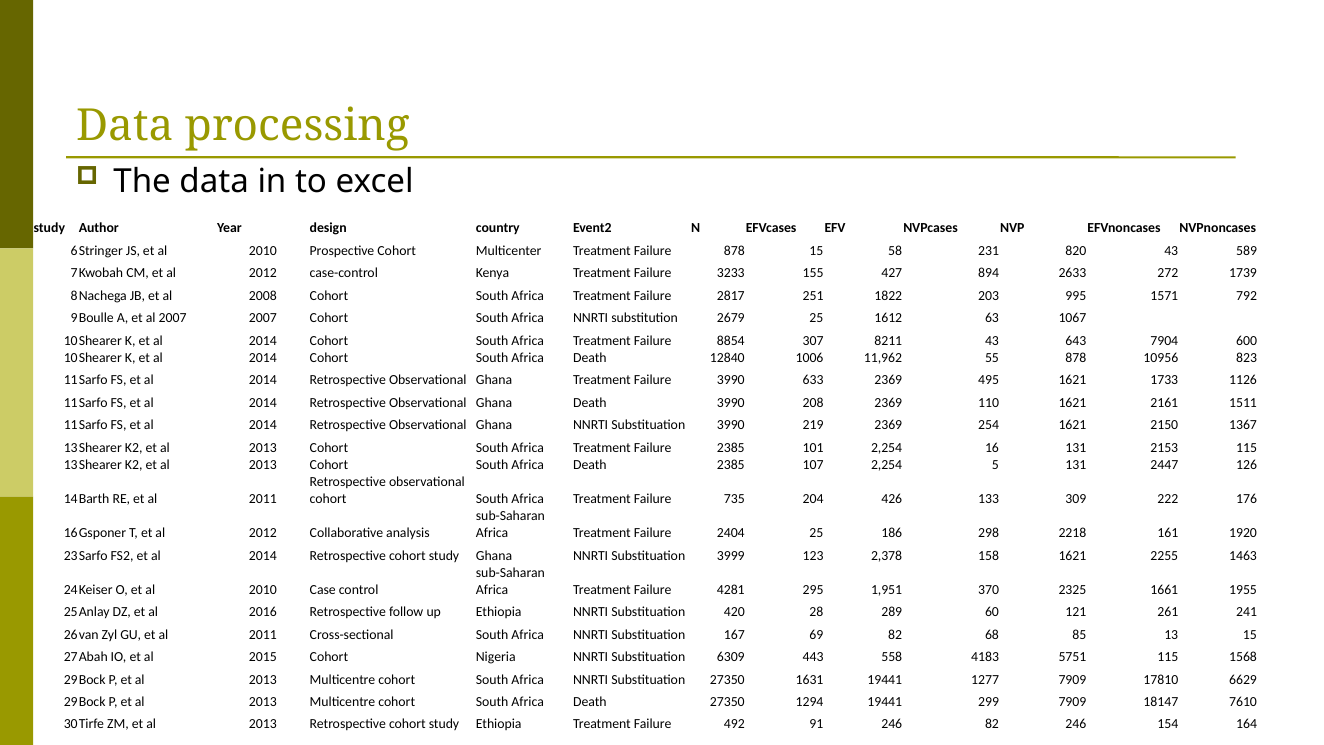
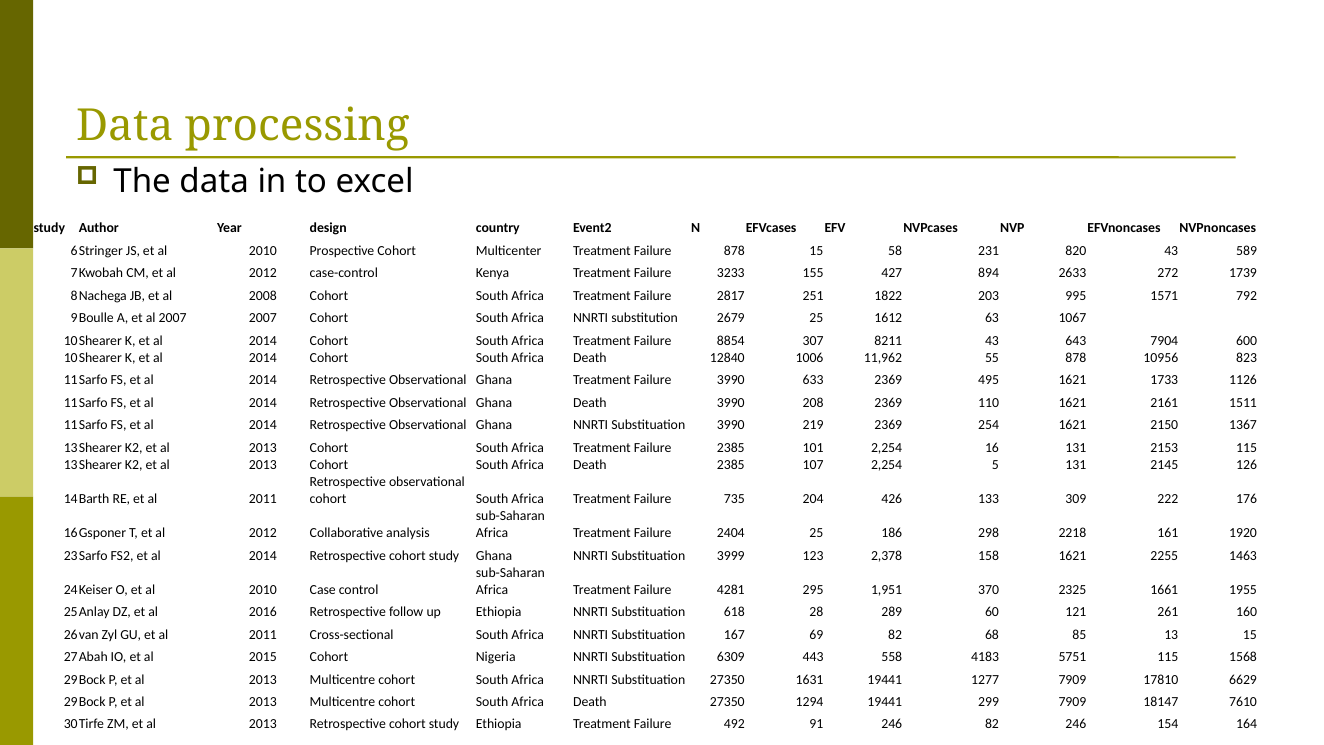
2447: 2447 -> 2145
420: 420 -> 618
241: 241 -> 160
